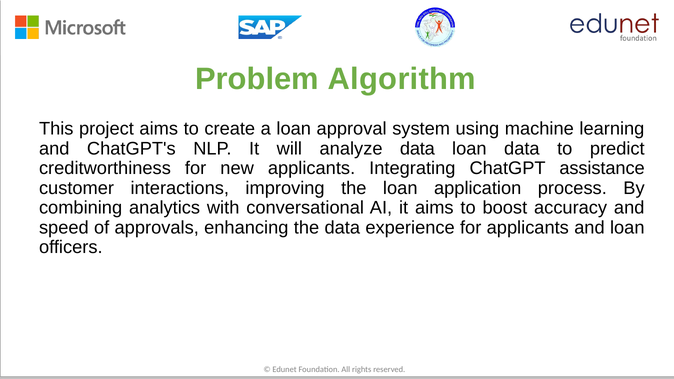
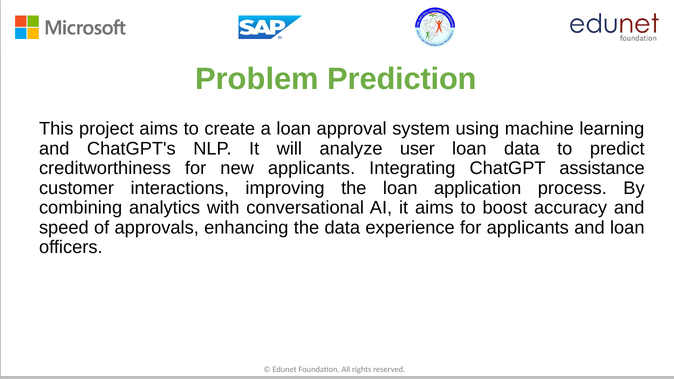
Algorithm: Algorithm -> Prediction
analyze data: data -> user
